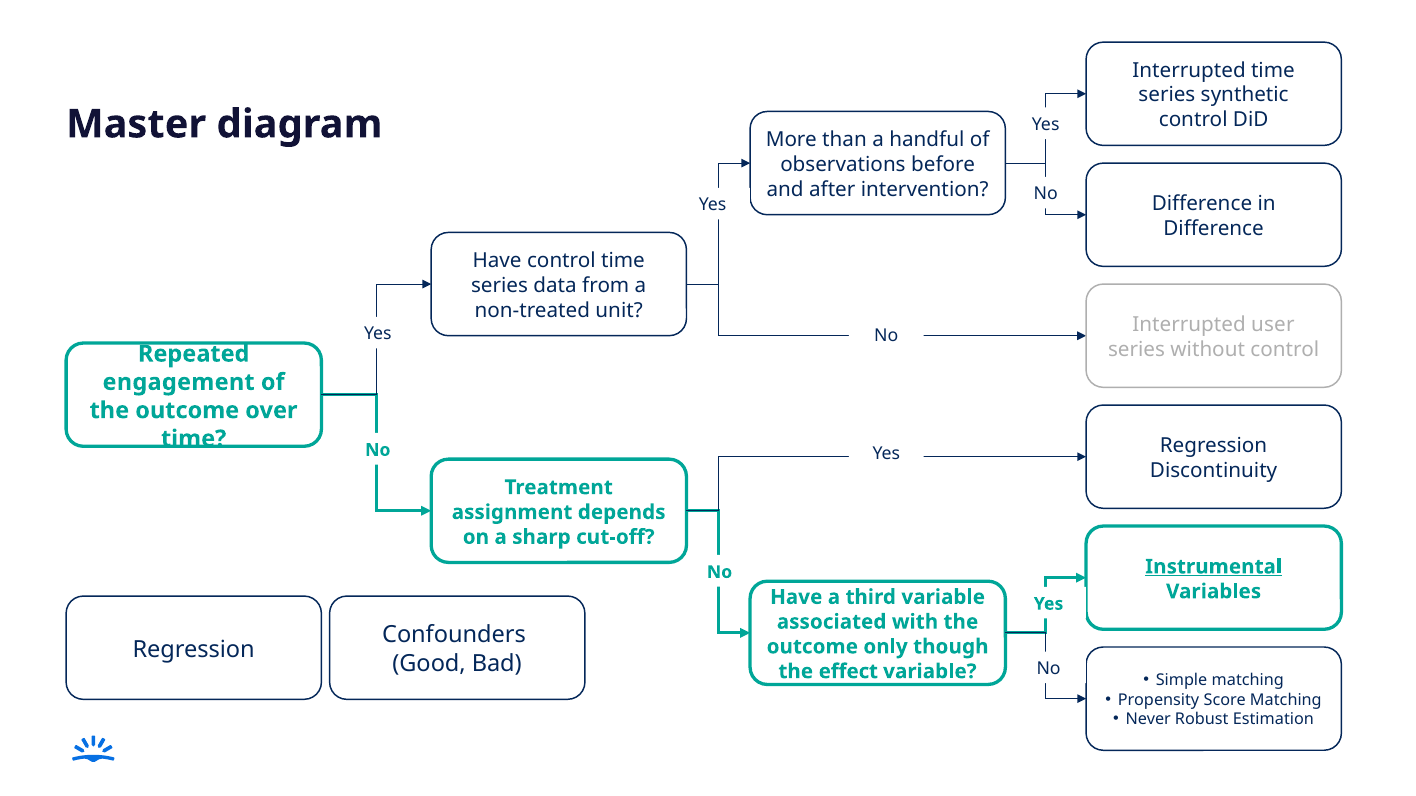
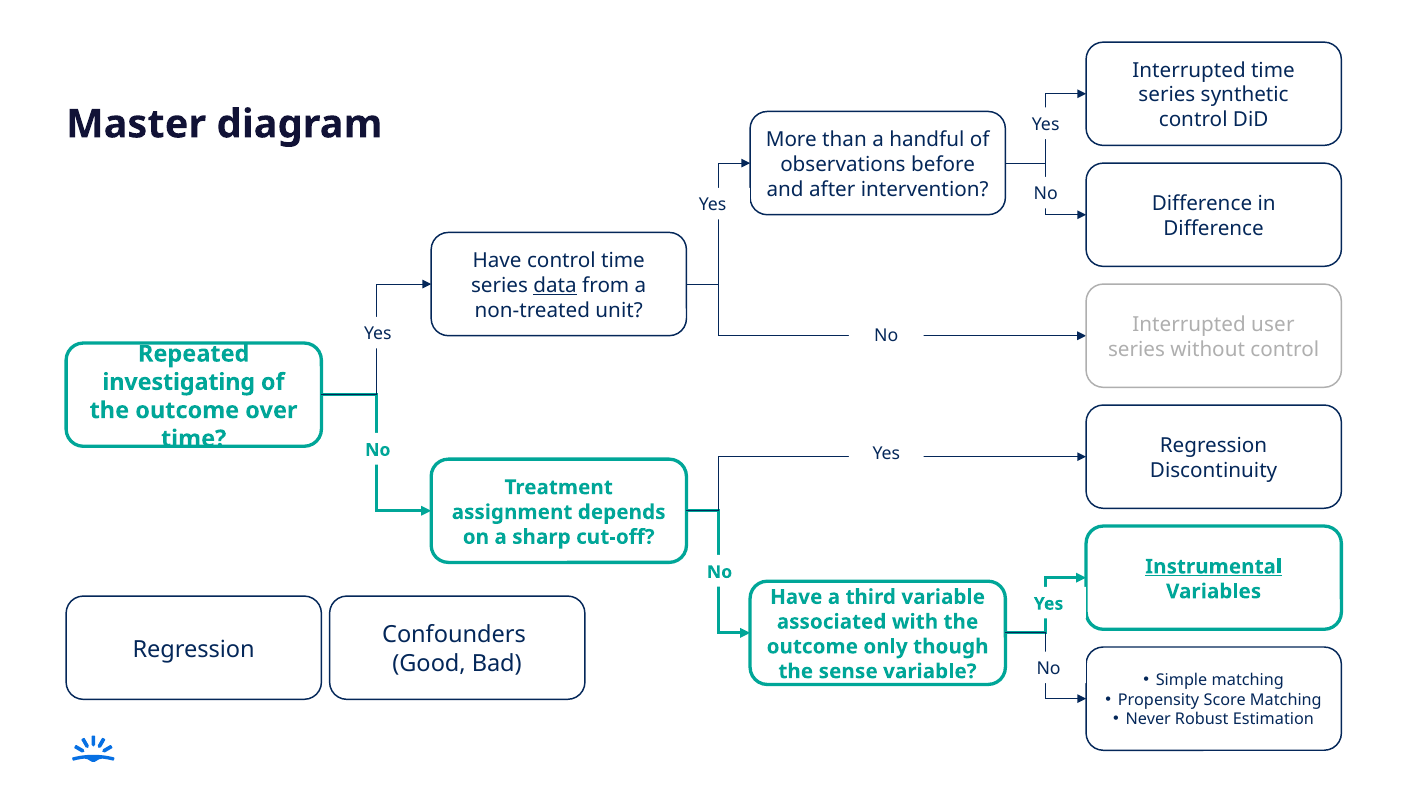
data underline: none -> present
engagement: engagement -> investigating
effect: effect -> sense
